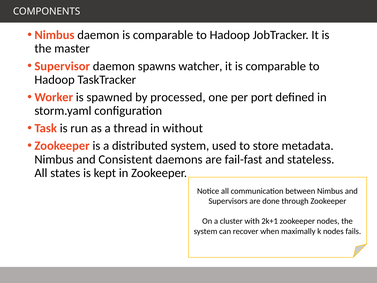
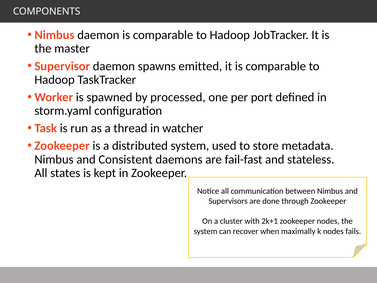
watcher: watcher -> emitted
without: without -> watcher
